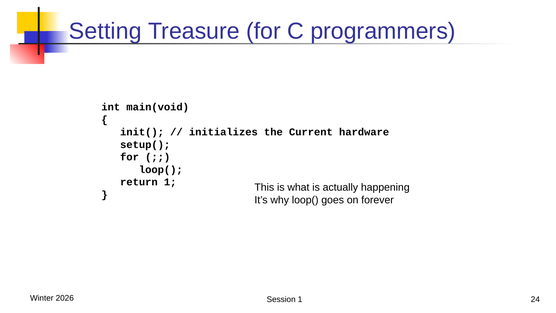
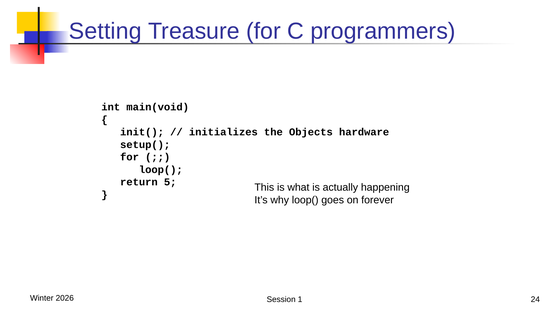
Current: Current -> Objects
return 1: 1 -> 5
